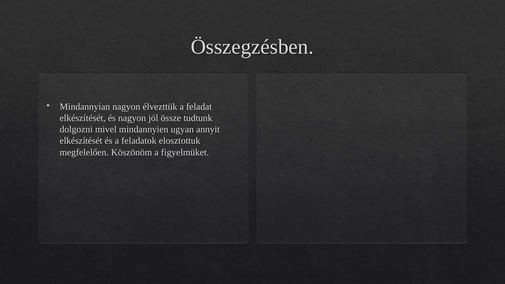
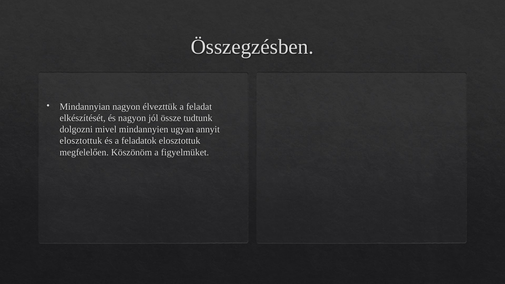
elkészítését at (81, 141): elkészítését -> elosztottuk
